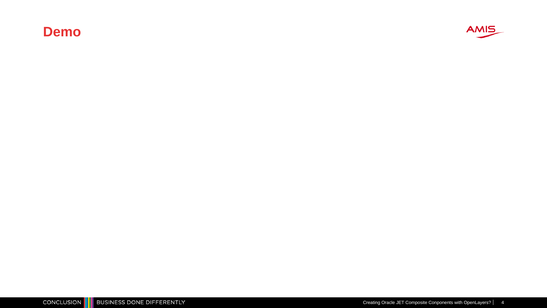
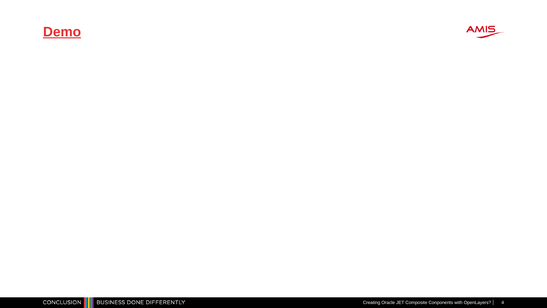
Demo underline: none -> present
